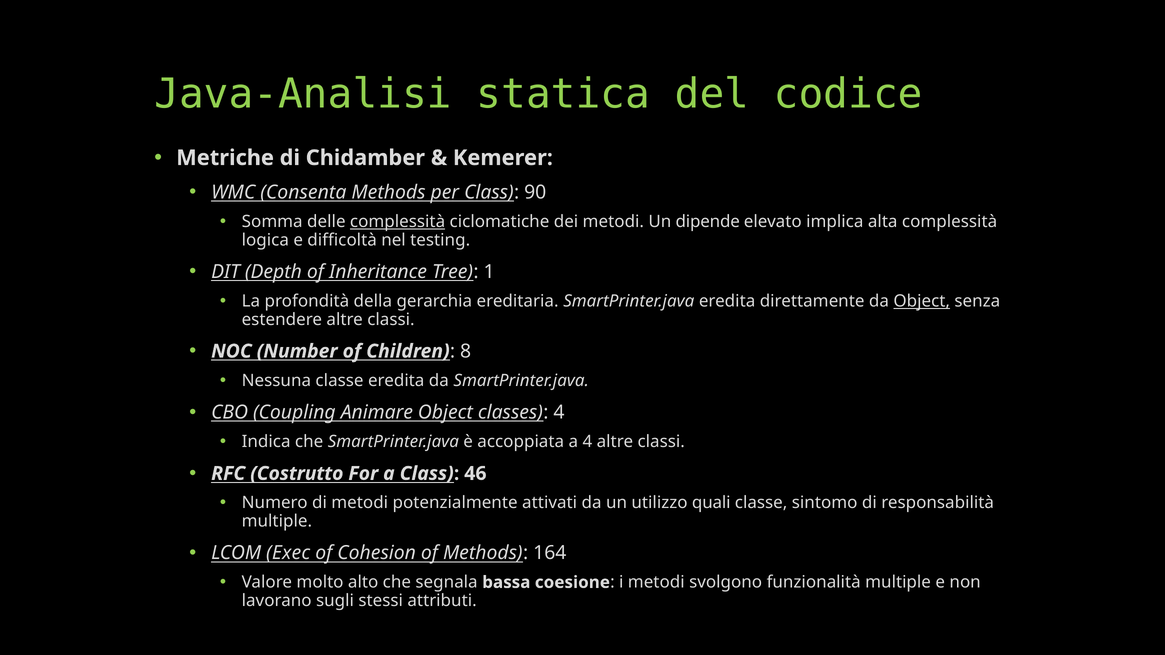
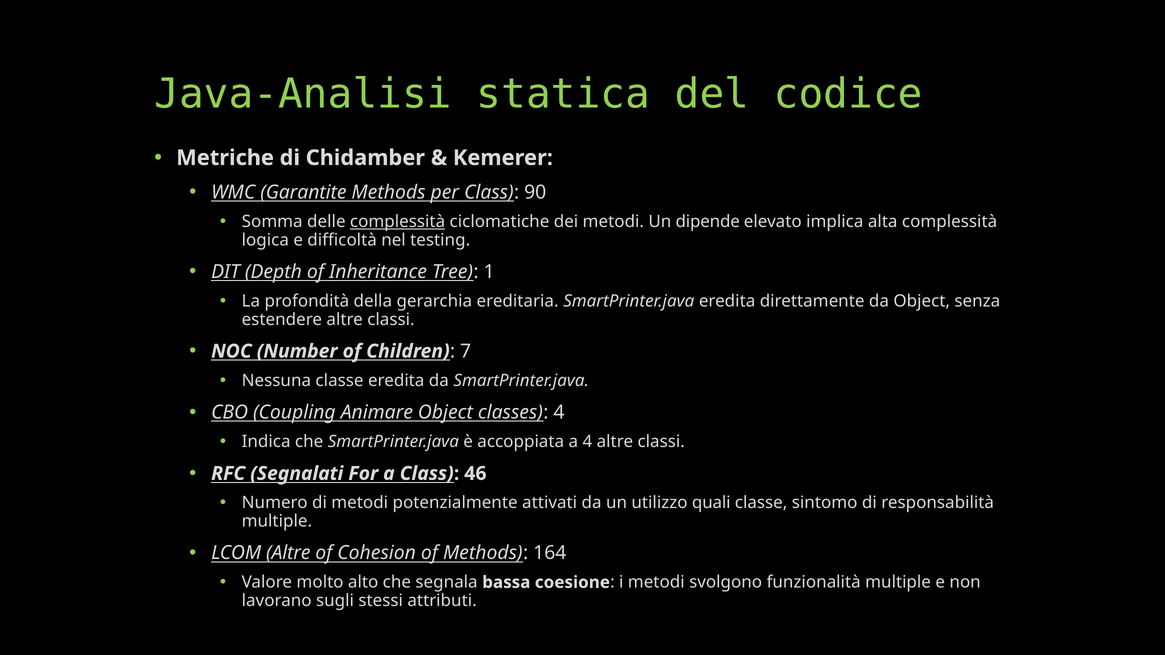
Consenta: Consenta -> Garantite
Object at (922, 301) underline: present -> none
8: 8 -> 7
Costrutto: Costrutto -> Segnalati
LCOM Exec: Exec -> Altre
